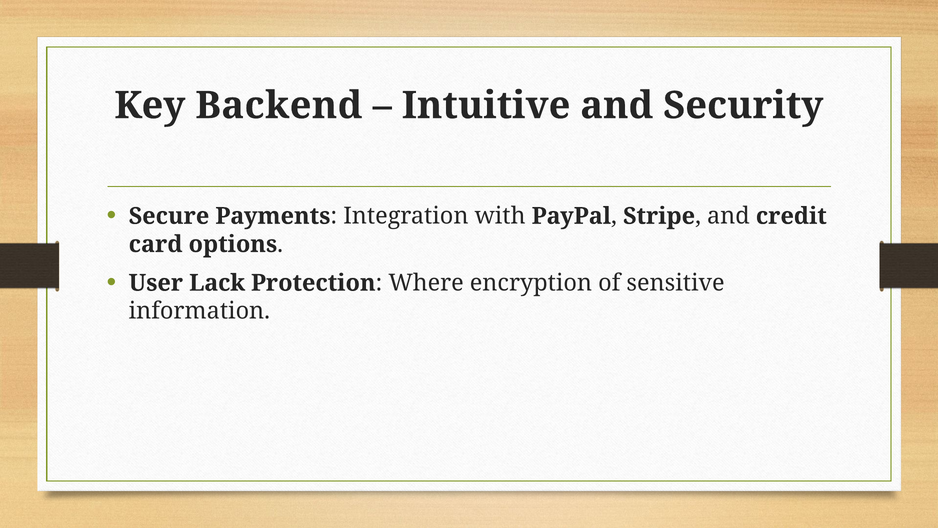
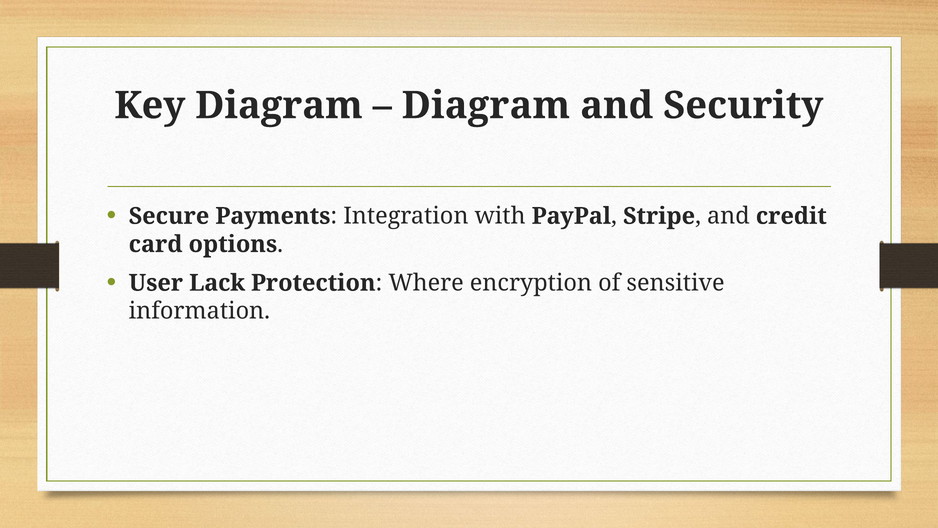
Key Backend: Backend -> Diagram
Intuitive at (486, 105): Intuitive -> Diagram
